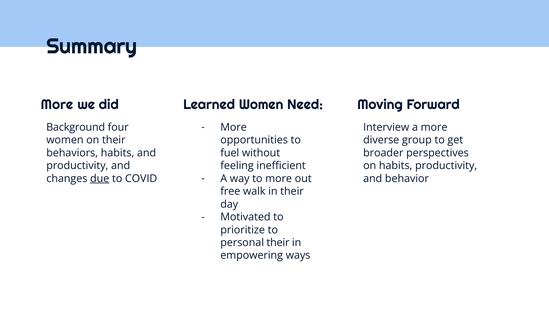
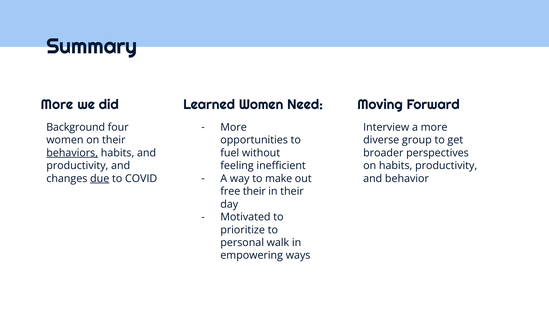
behaviors underline: none -> present
to more: more -> make
free walk: walk -> their
personal their: their -> walk
